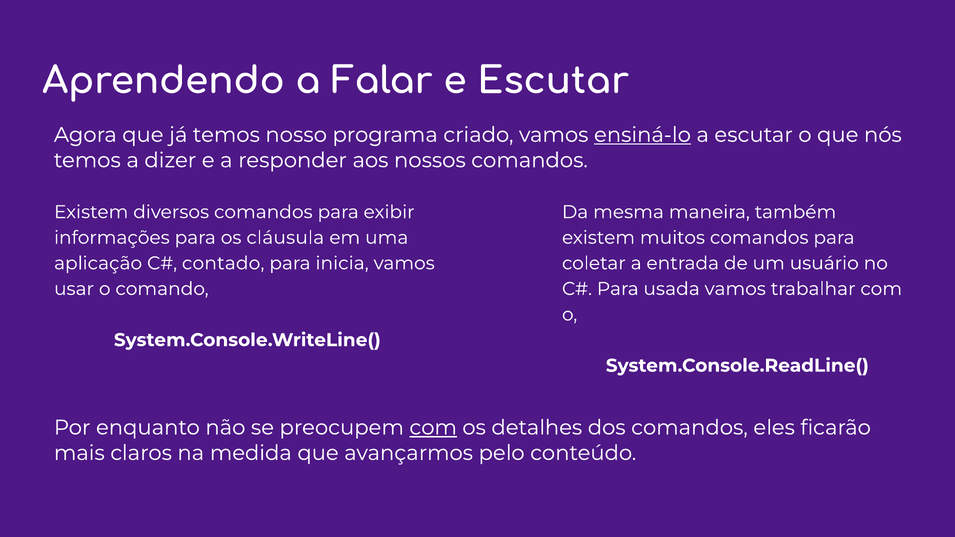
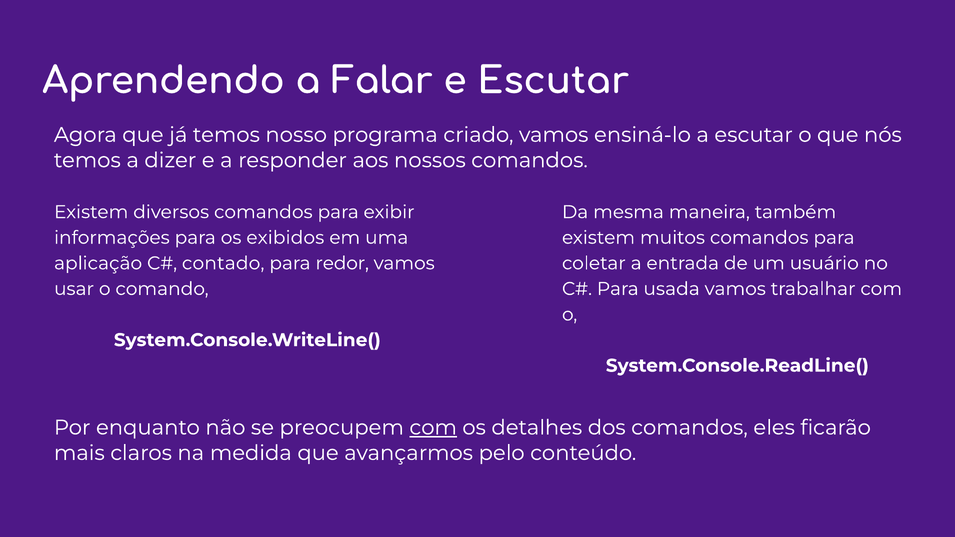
ensiná-lo underline: present -> none
cláusula: cláusula -> exibidos
inicia: inicia -> redor
